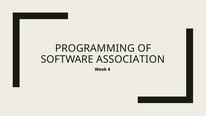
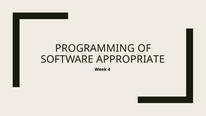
ASSOCIATION: ASSOCIATION -> APPROPRIATE
